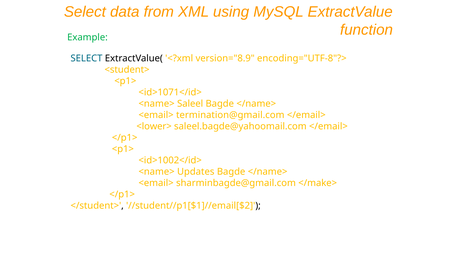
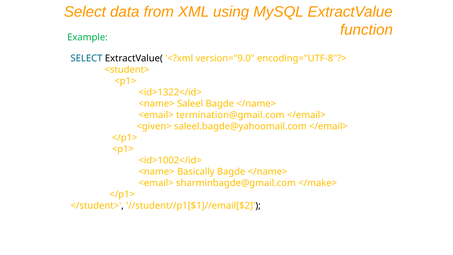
version="8.9: version="8.9 -> version="9.0
<id>1071</id>: <id>1071</id> -> <id>1322</id>
<lower>: <lower> -> <given>
Updates: Updates -> Basically
